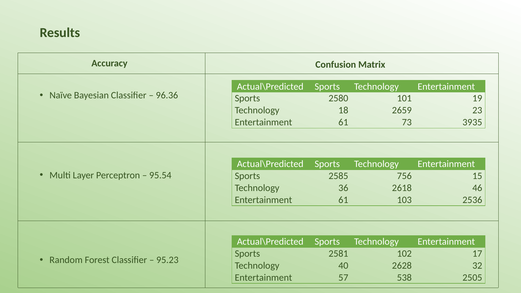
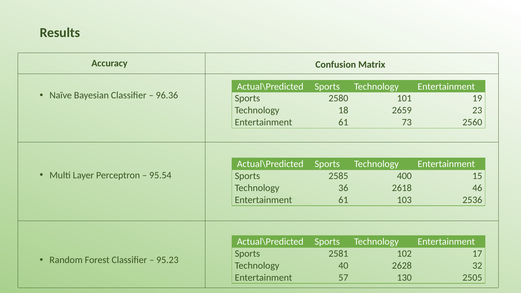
3935: 3935 -> 2560
756: 756 -> 400
538: 538 -> 130
